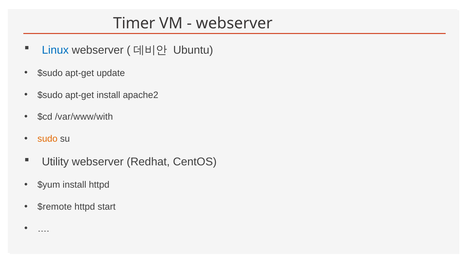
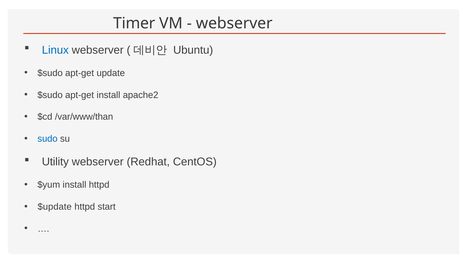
/var/www/with: /var/www/with -> /var/www/than
sudo colour: orange -> blue
$remote: $remote -> $update
